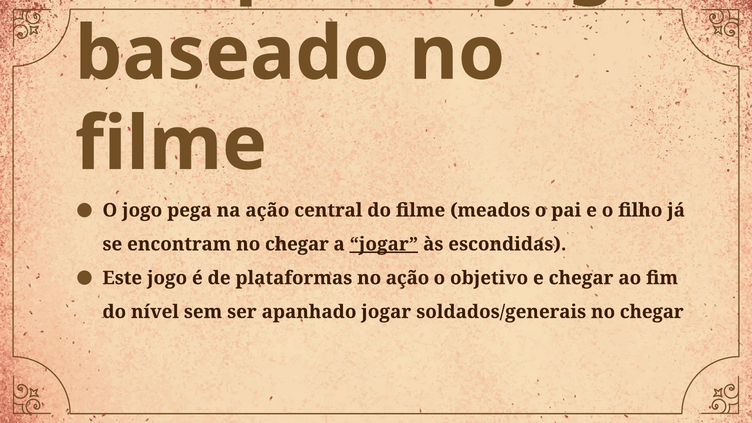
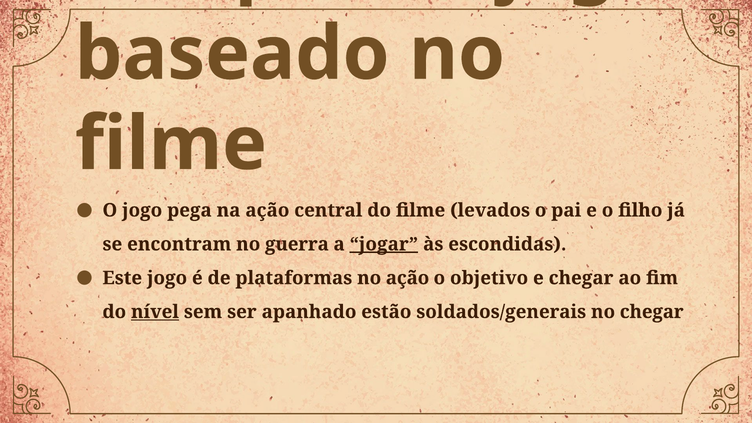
meados: meados -> levados
encontram no chegar: chegar -> guerra
nível underline: none -> present
apanhado jogar: jogar -> estão
